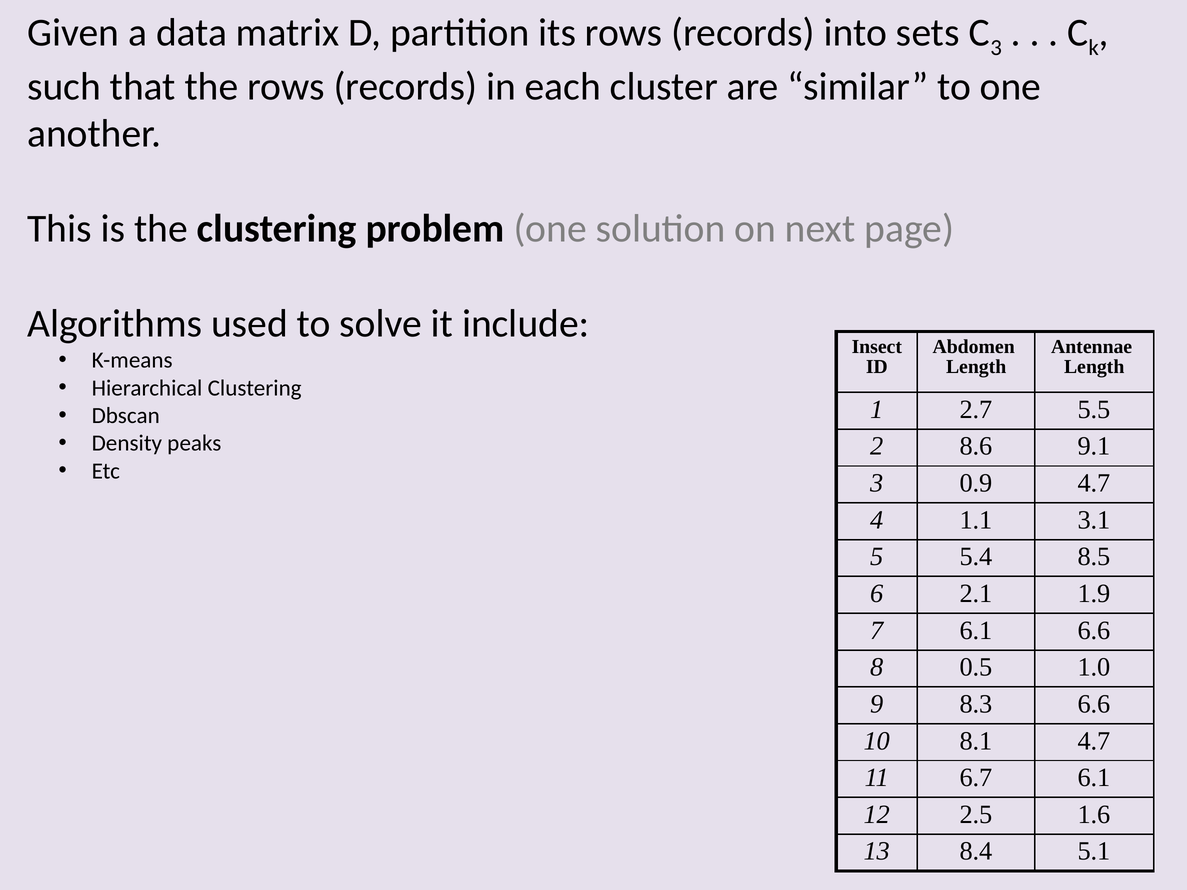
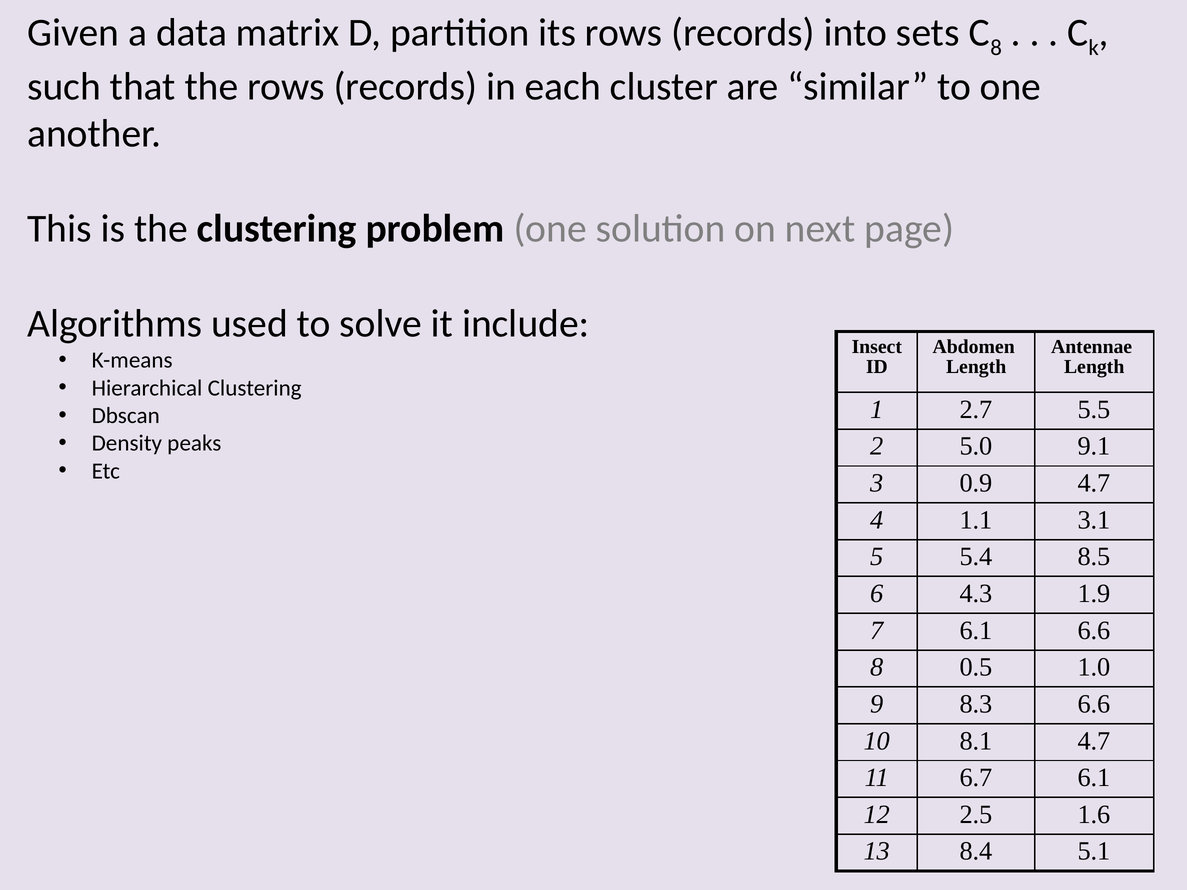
3 at (996, 48): 3 -> 8
8.6: 8.6 -> 5.0
2.1: 2.1 -> 4.3
